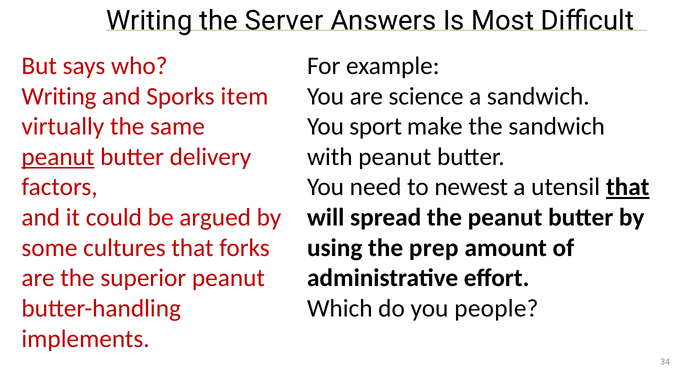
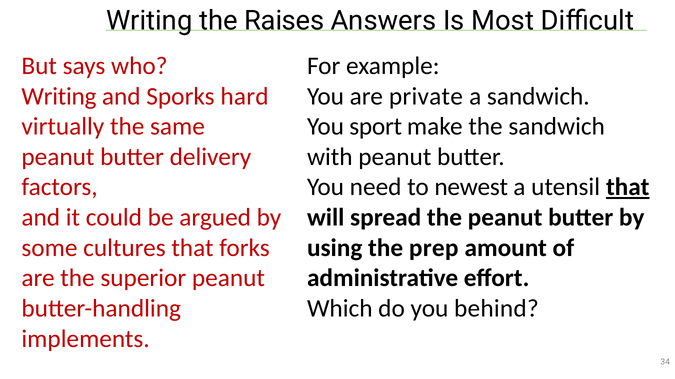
Server: Server -> Raises
item: item -> hard
science: science -> private
peanut at (58, 157) underline: present -> none
people: people -> behind
